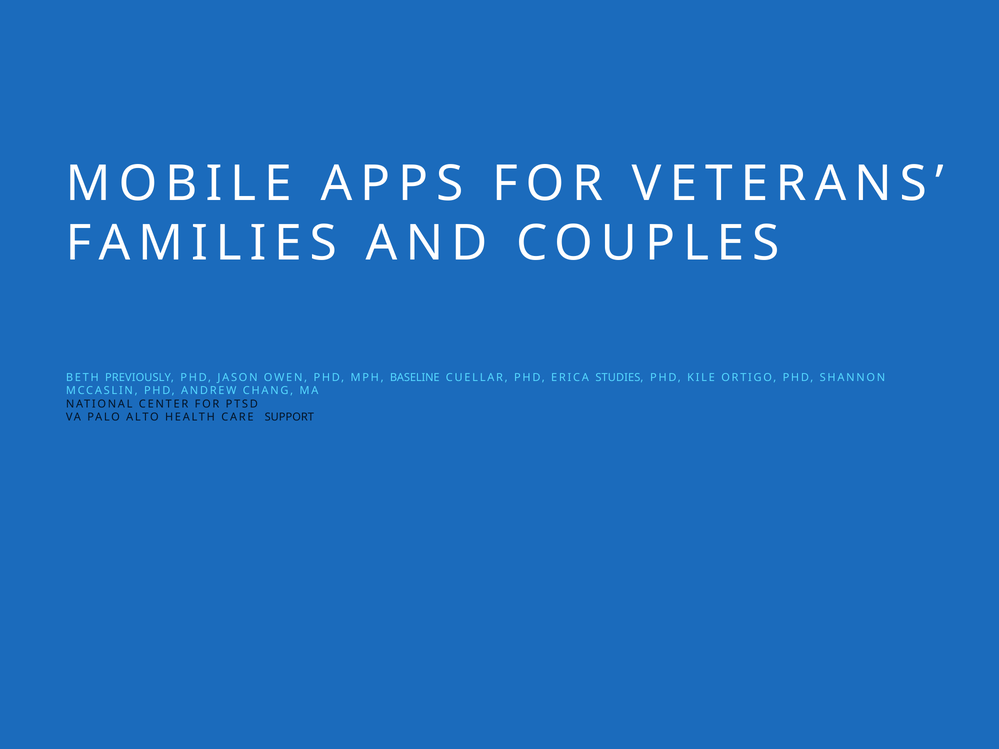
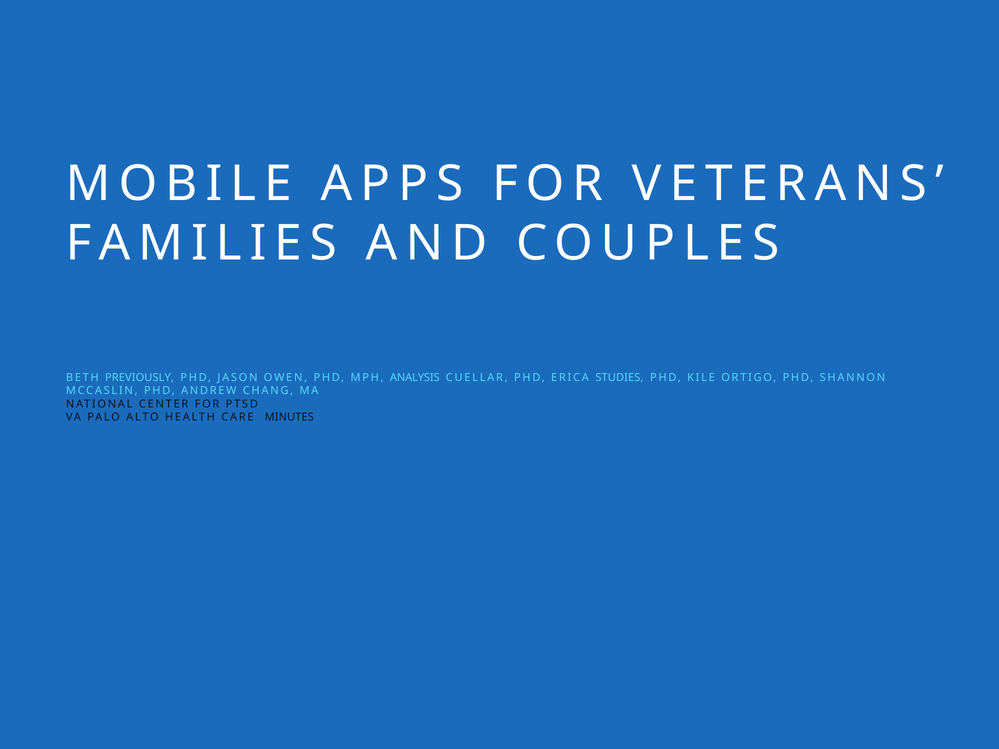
BASELINE: BASELINE -> ANALYSIS
SUPPORT: SUPPORT -> MINUTES
